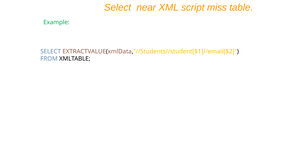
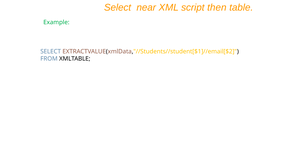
miss: miss -> then
